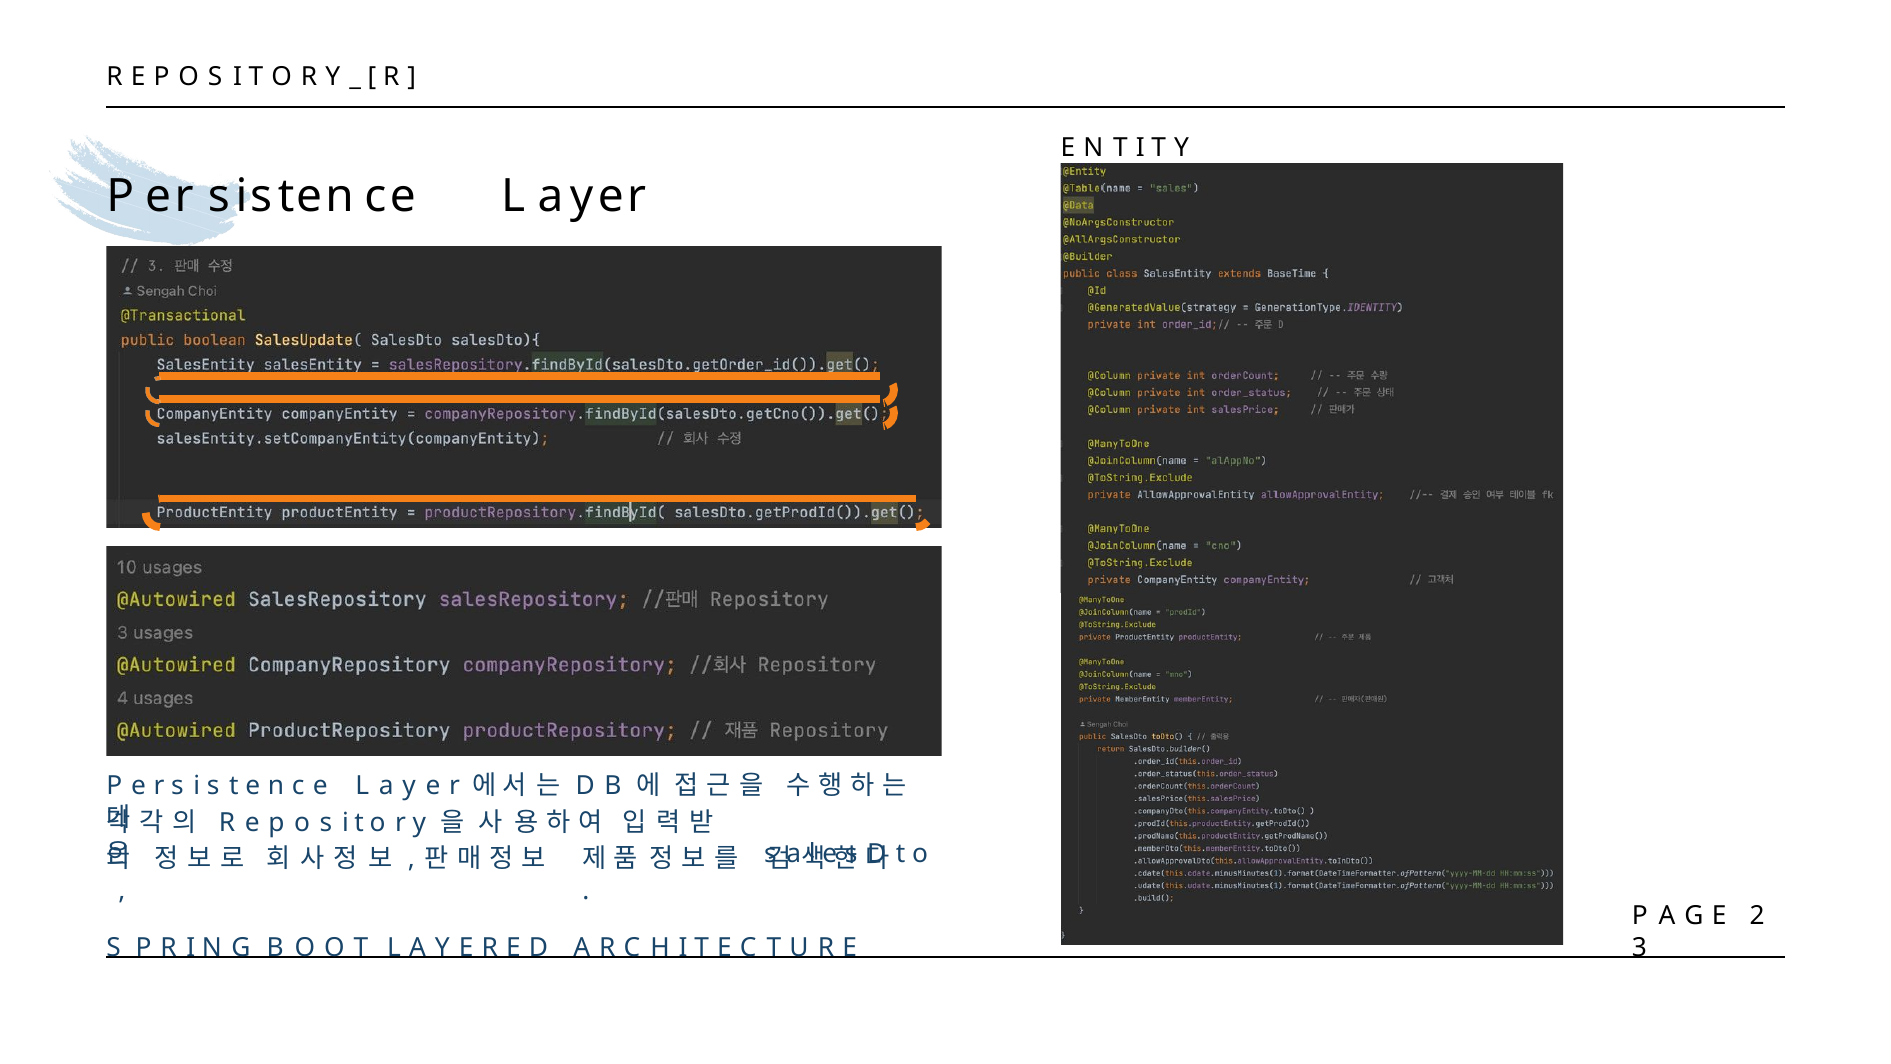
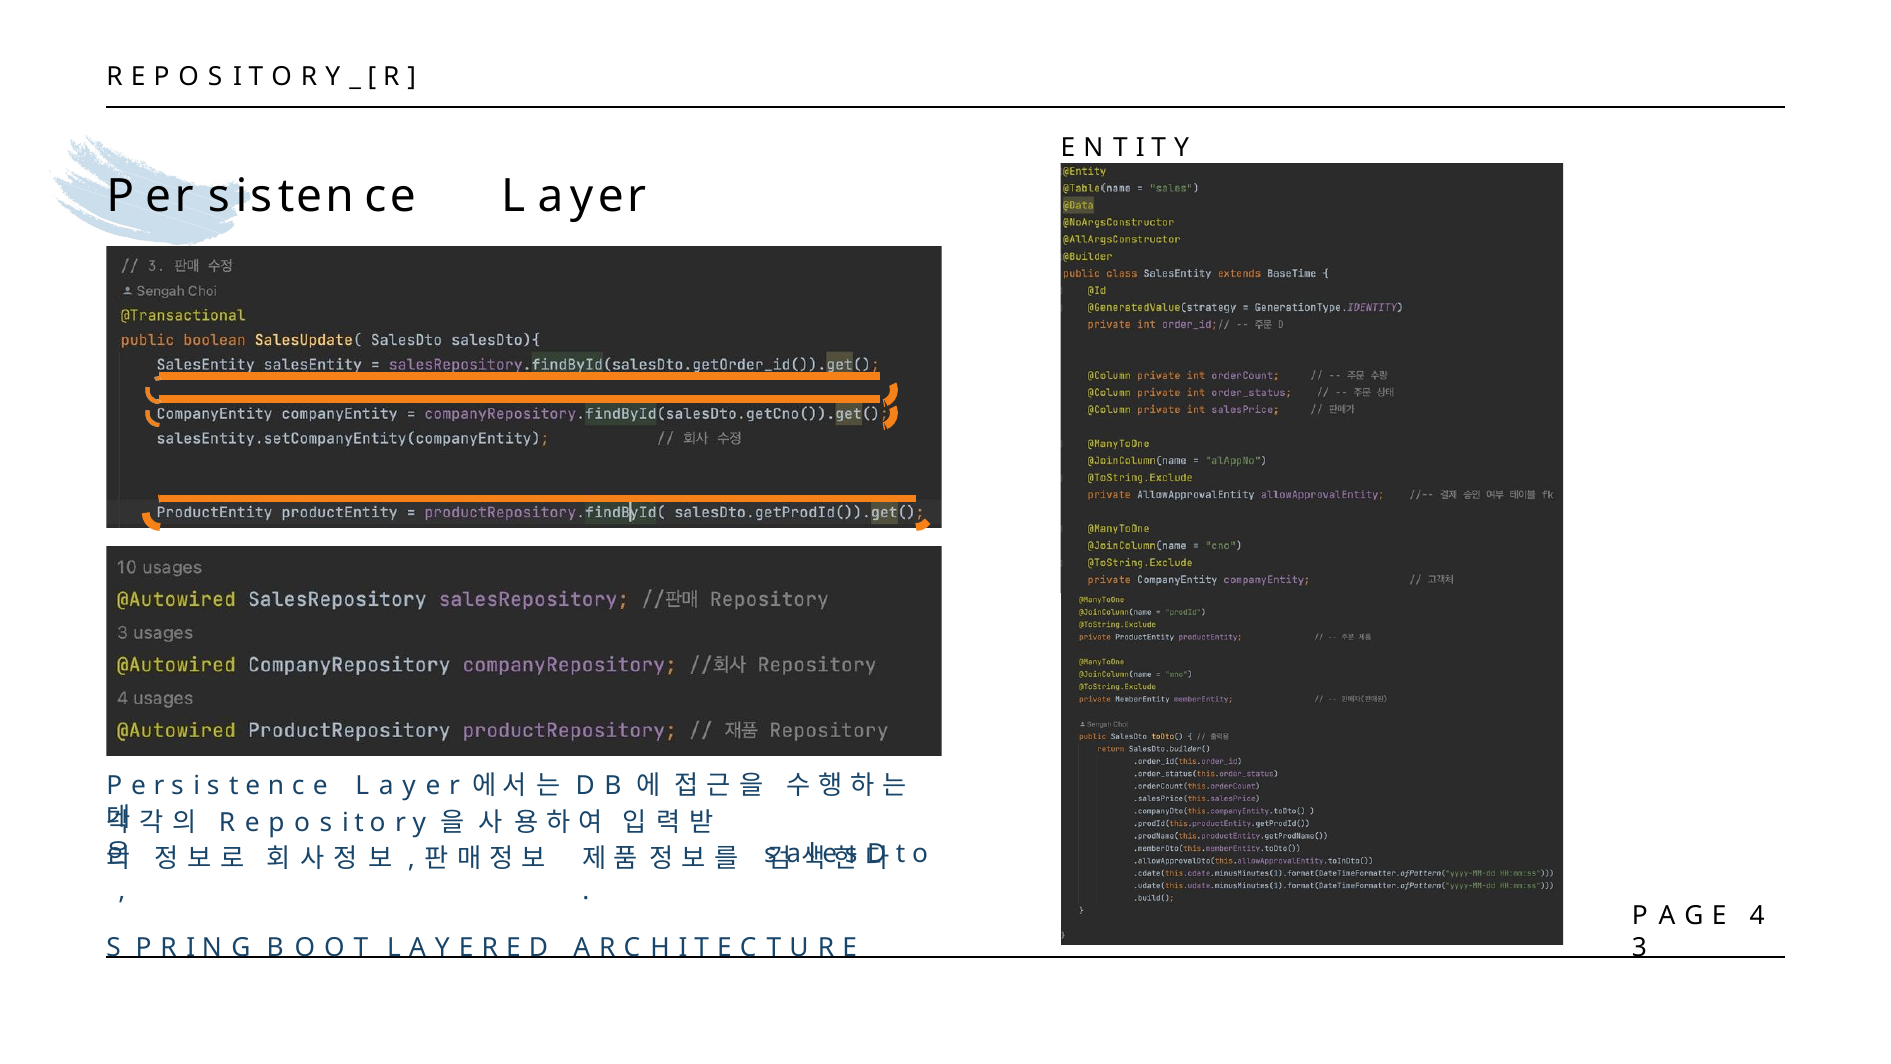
2: 2 -> 4
